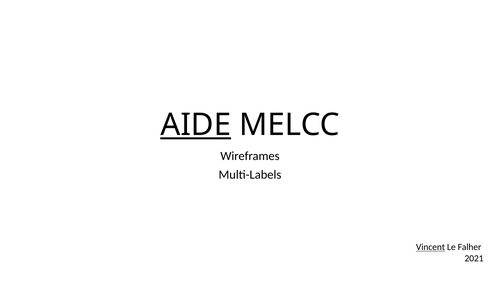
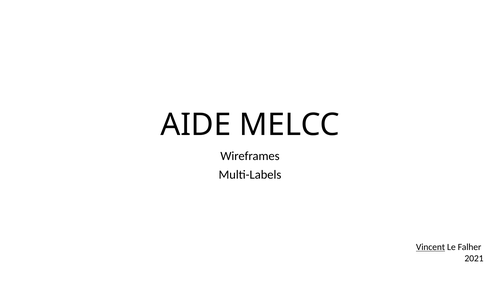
AIDE underline: present -> none
